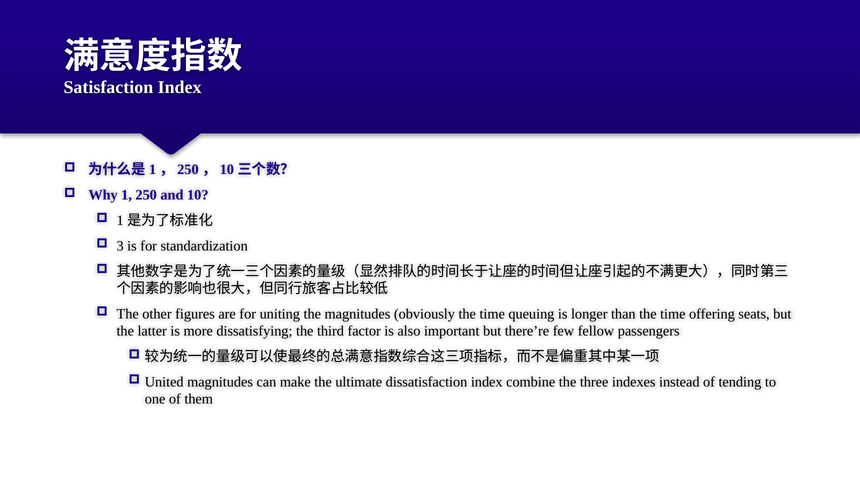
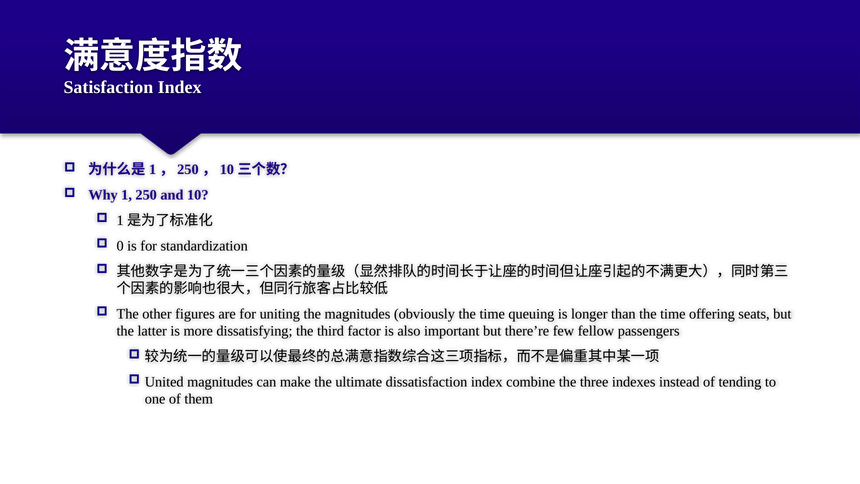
3: 3 -> 0
